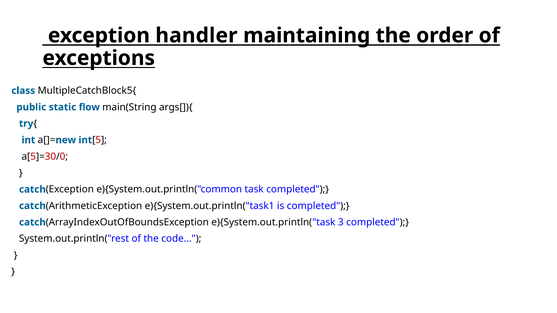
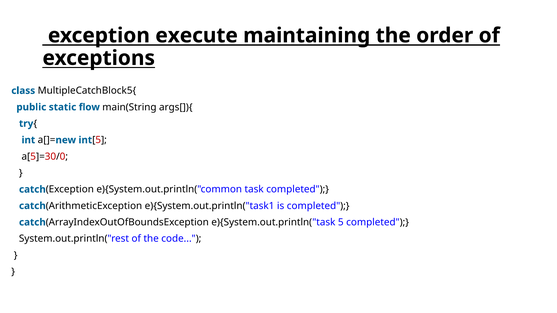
handler: handler -> execute
3: 3 -> 5
